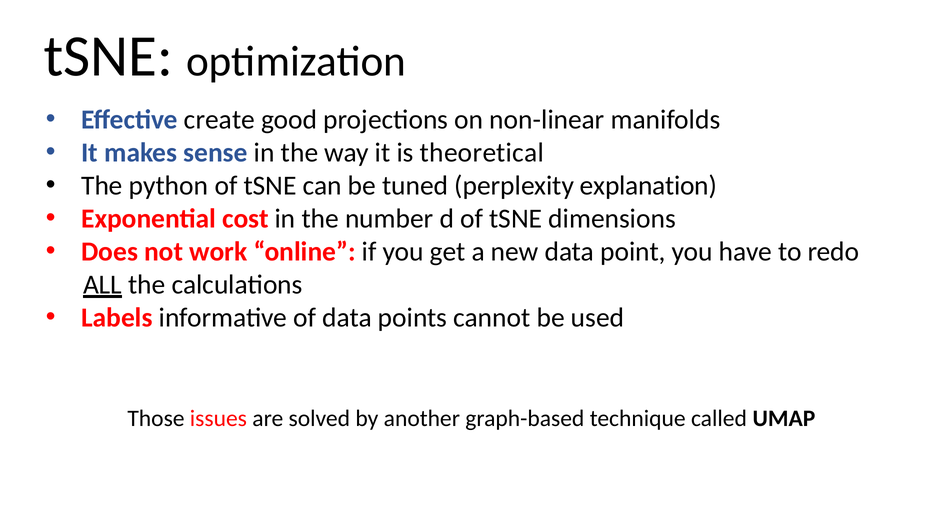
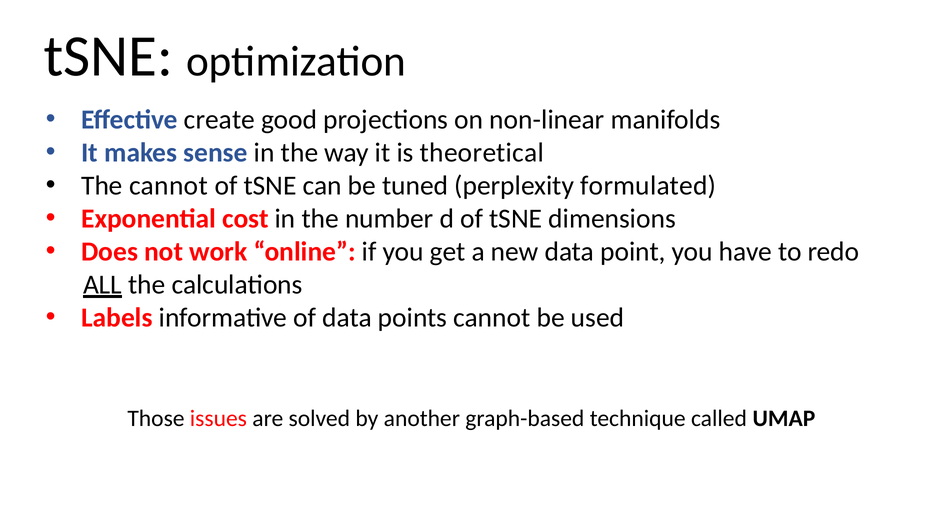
The python: python -> cannot
explanation: explanation -> formulated
